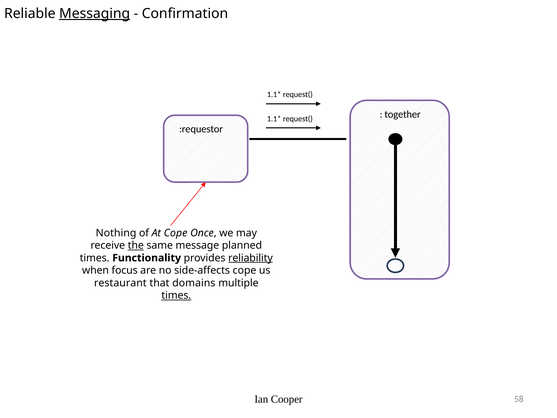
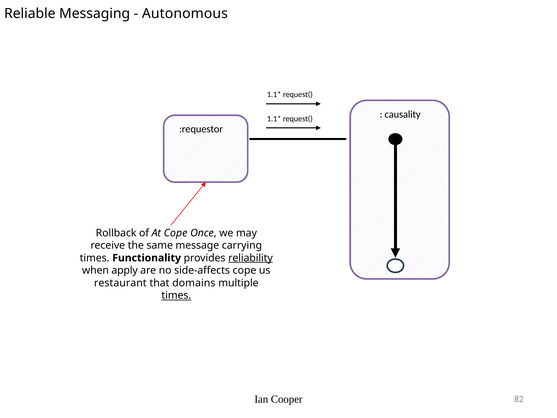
Messaging underline: present -> none
Confirmation: Confirmation -> Autonomous
together: together -> causality
Nothing: Nothing -> Rollback
the underline: present -> none
planned: planned -> carrying
focus: focus -> apply
58: 58 -> 82
